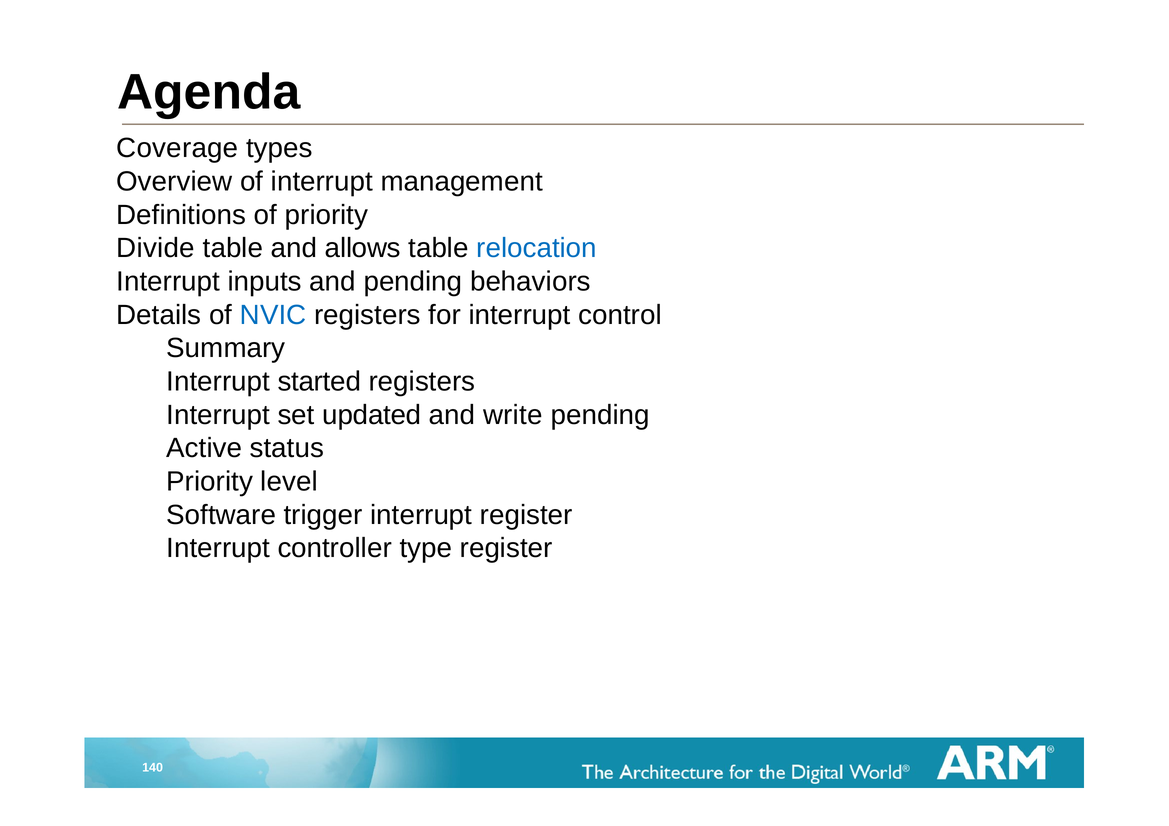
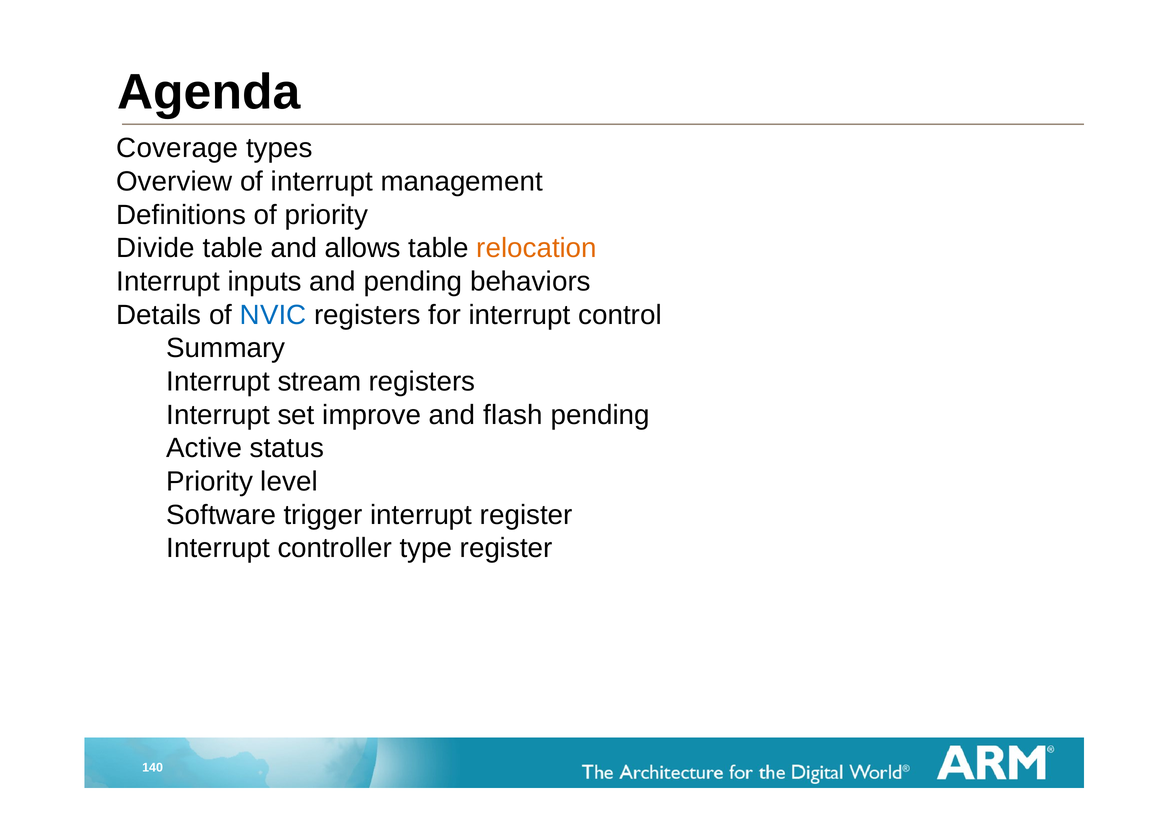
relocation colour: blue -> orange
started: started -> stream
updated: updated -> improve
write: write -> flash
